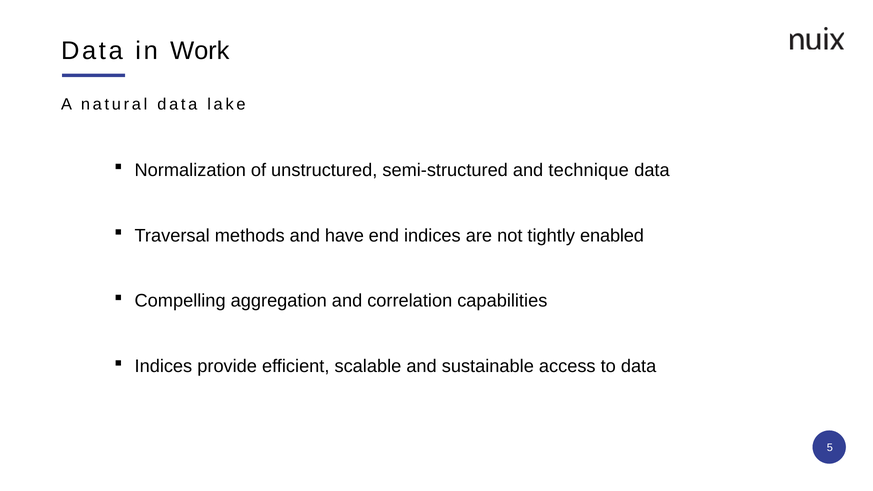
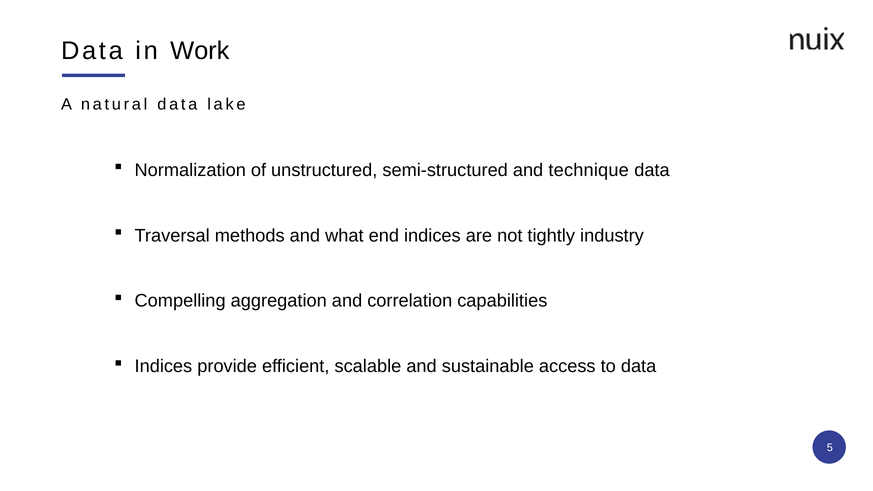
have: have -> what
enabled: enabled -> industry
